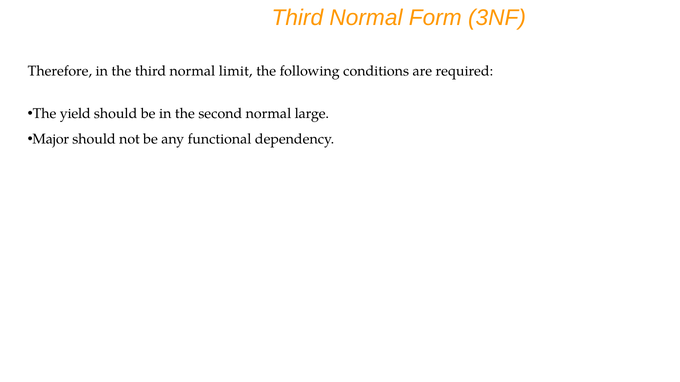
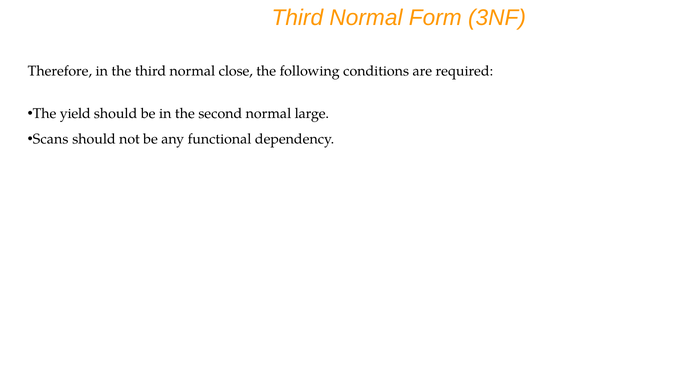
limit: limit -> close
Major: Major -> Scans
